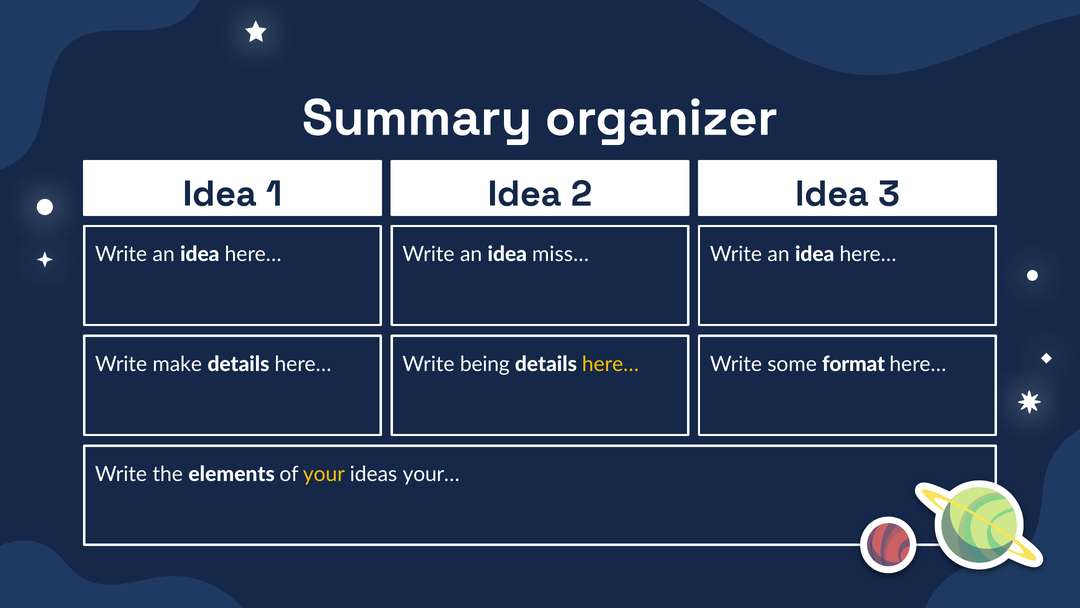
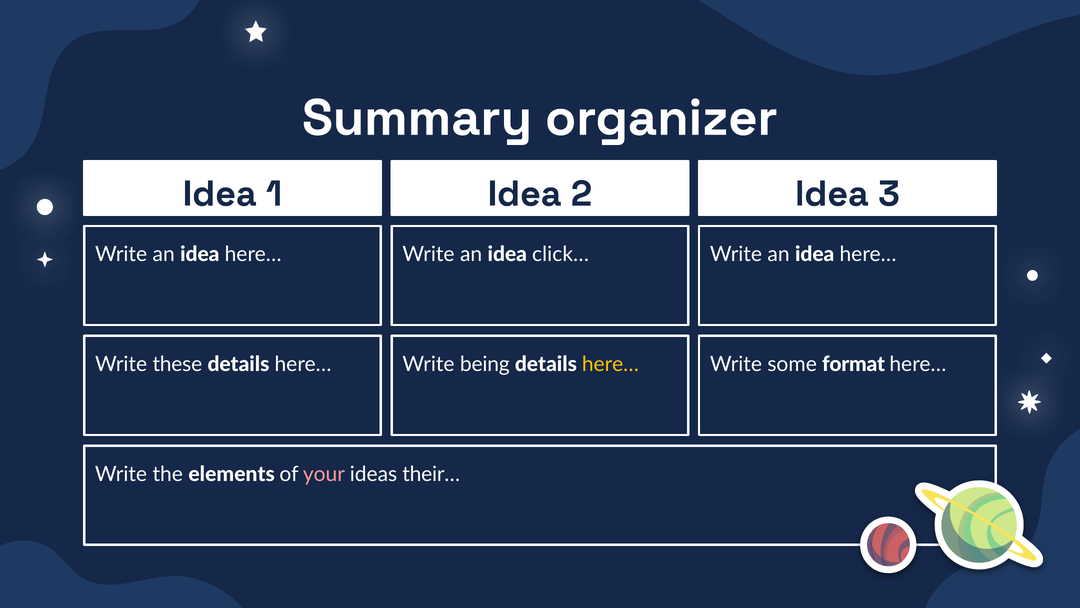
miss…: miss… -> click…
make: make -> these
your colour: yellow -> pink
your…: your… -> their…
